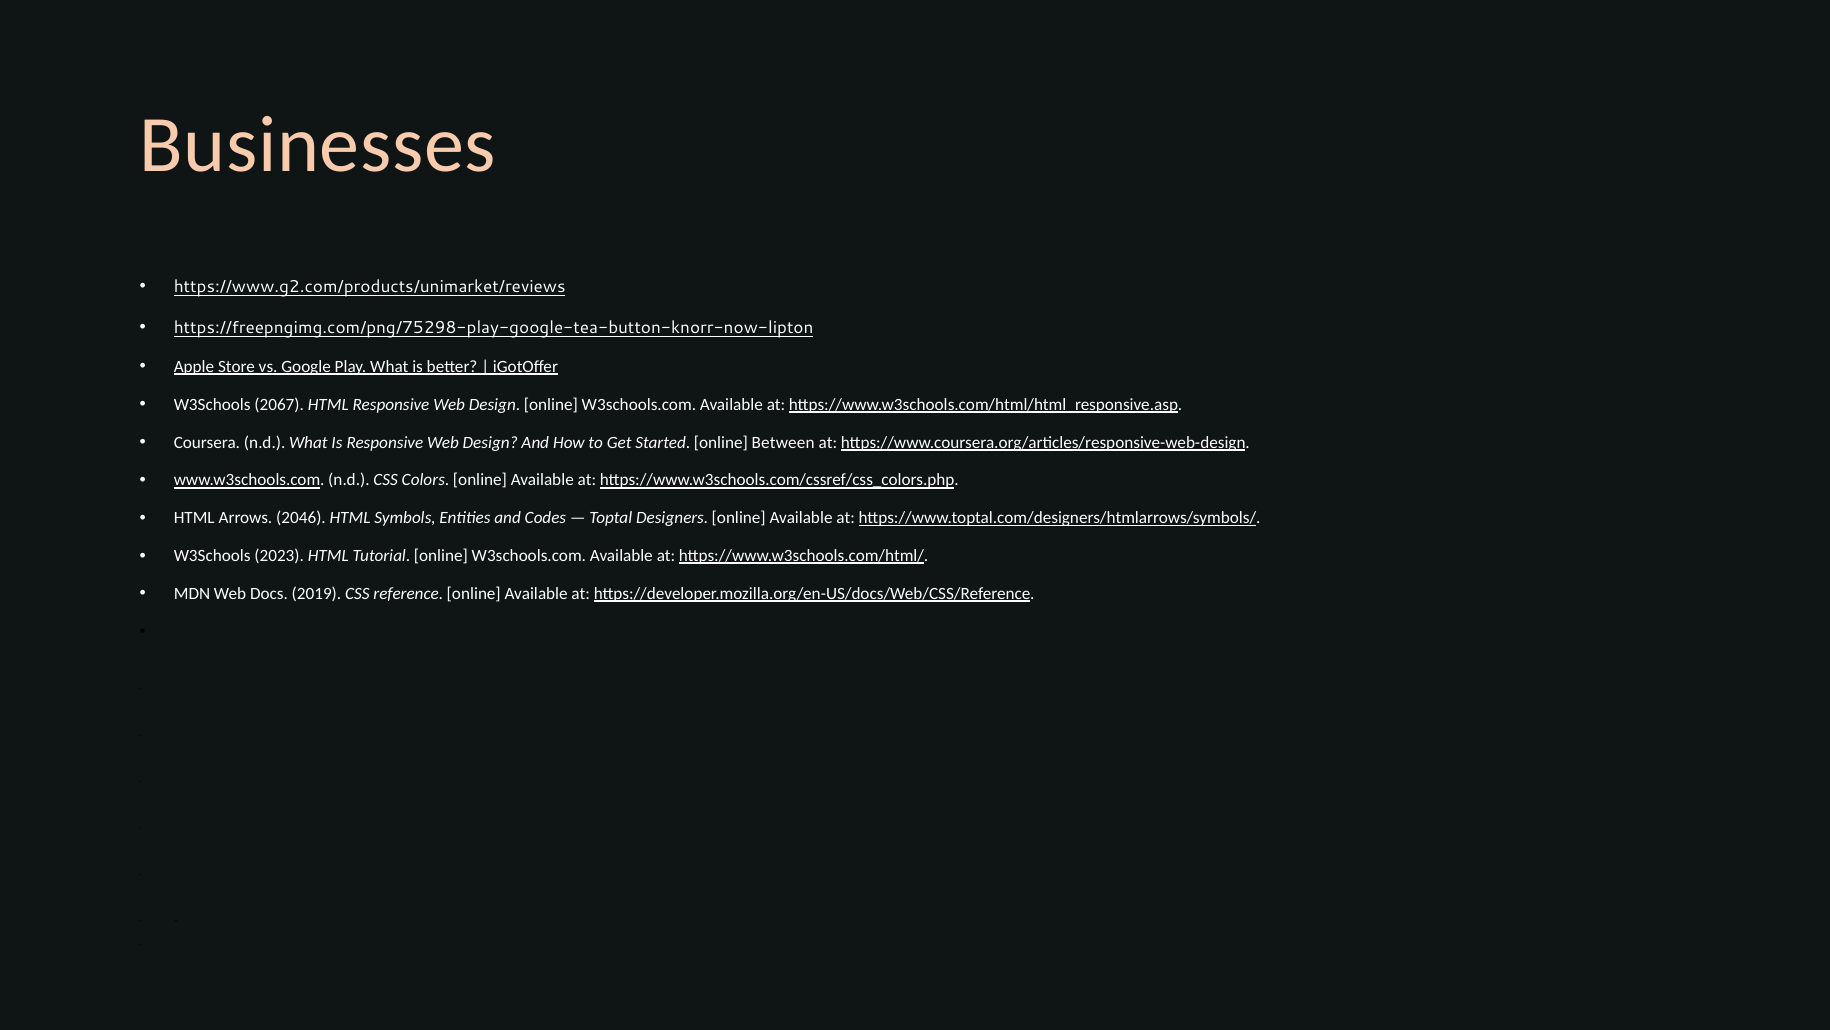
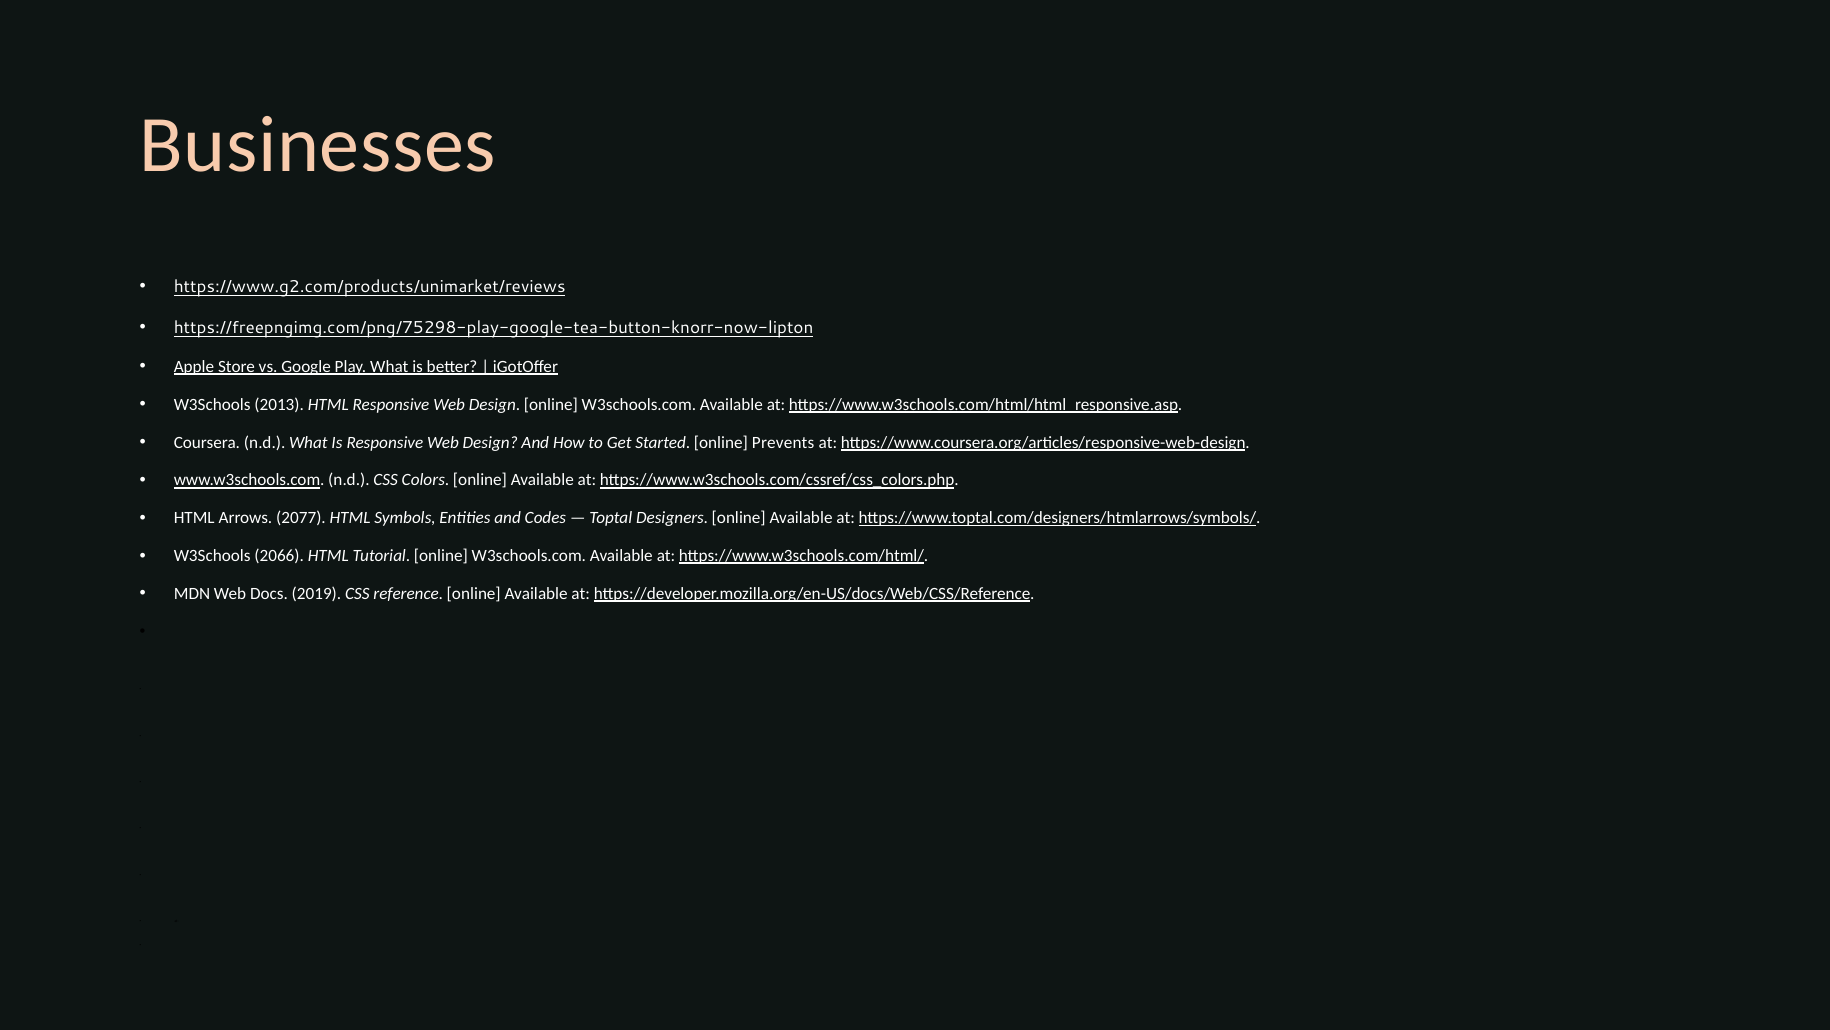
2067: 2067 -> 2013
Between: Between -> Prevents
2046: 2046 -> 2077
2023: 2023 -> 2066
